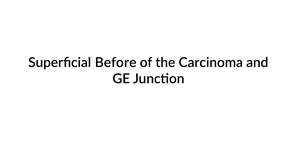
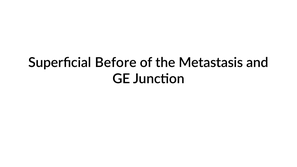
Carcinoma: Carcinoma -> Metastasis
